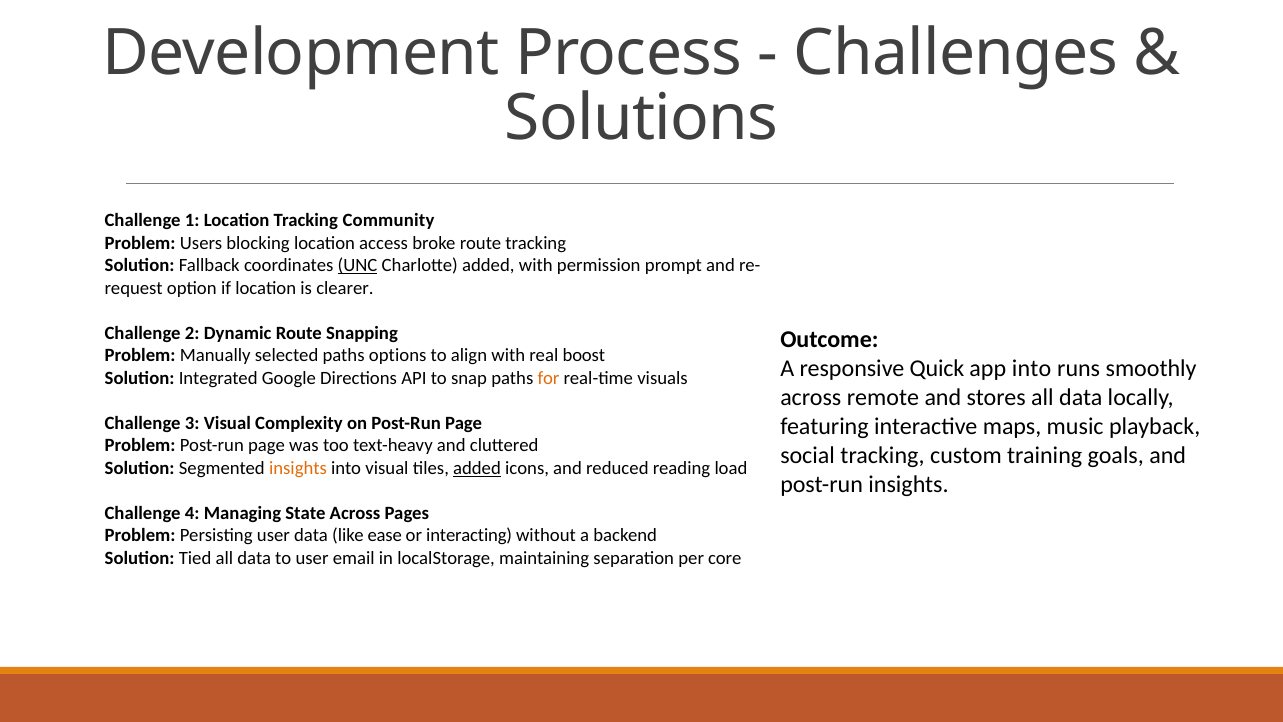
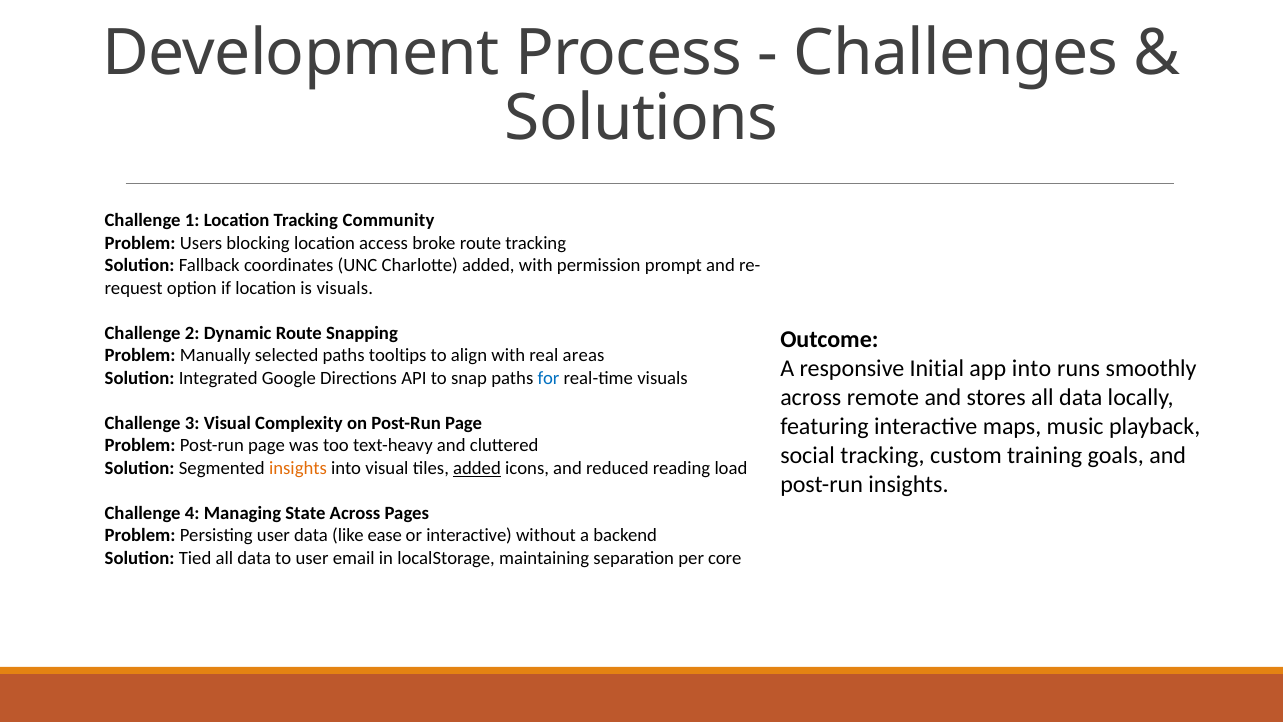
UNC underline: present -> none
is clearer: clearer -> visuals
options: options -> tooltips
boost: boost -> areas
Quick: Quick -> Initial
for colour: orange -> blue
or interacting: interacting -> interactive
